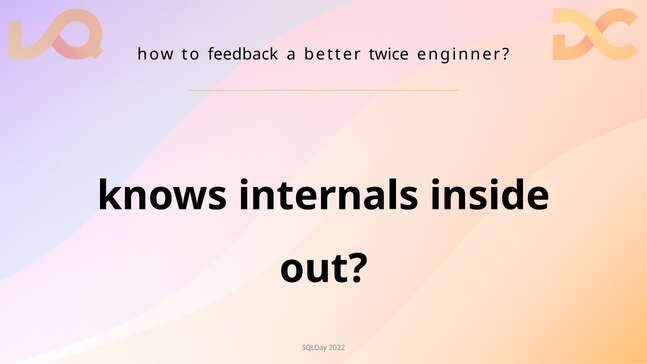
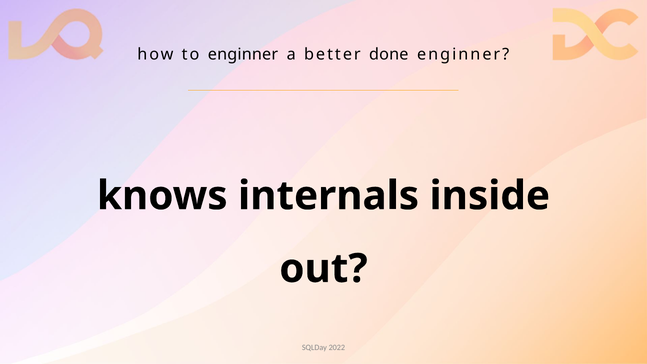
to feedback: feedback -> enginner
twice: twice -> done
